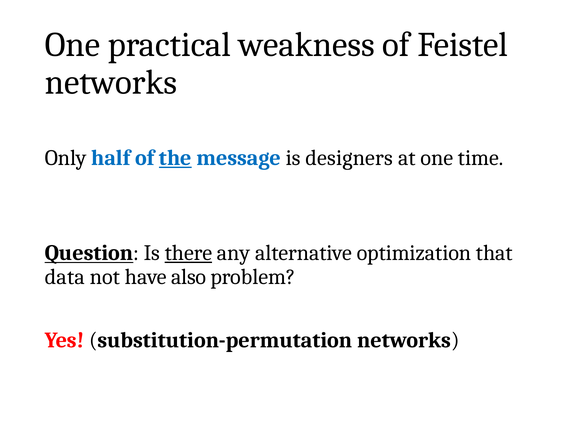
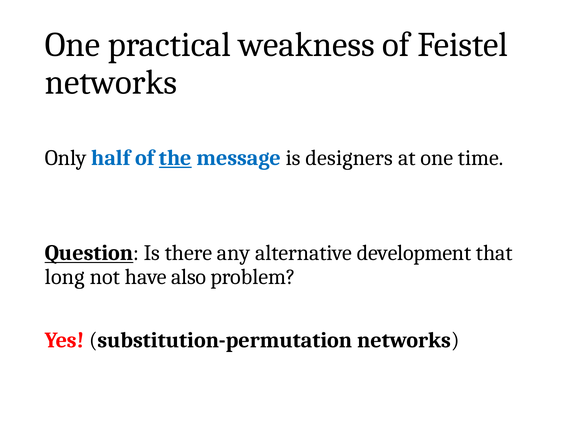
there underline: present -> none
optimization: optimization -> development
data: data -> long
